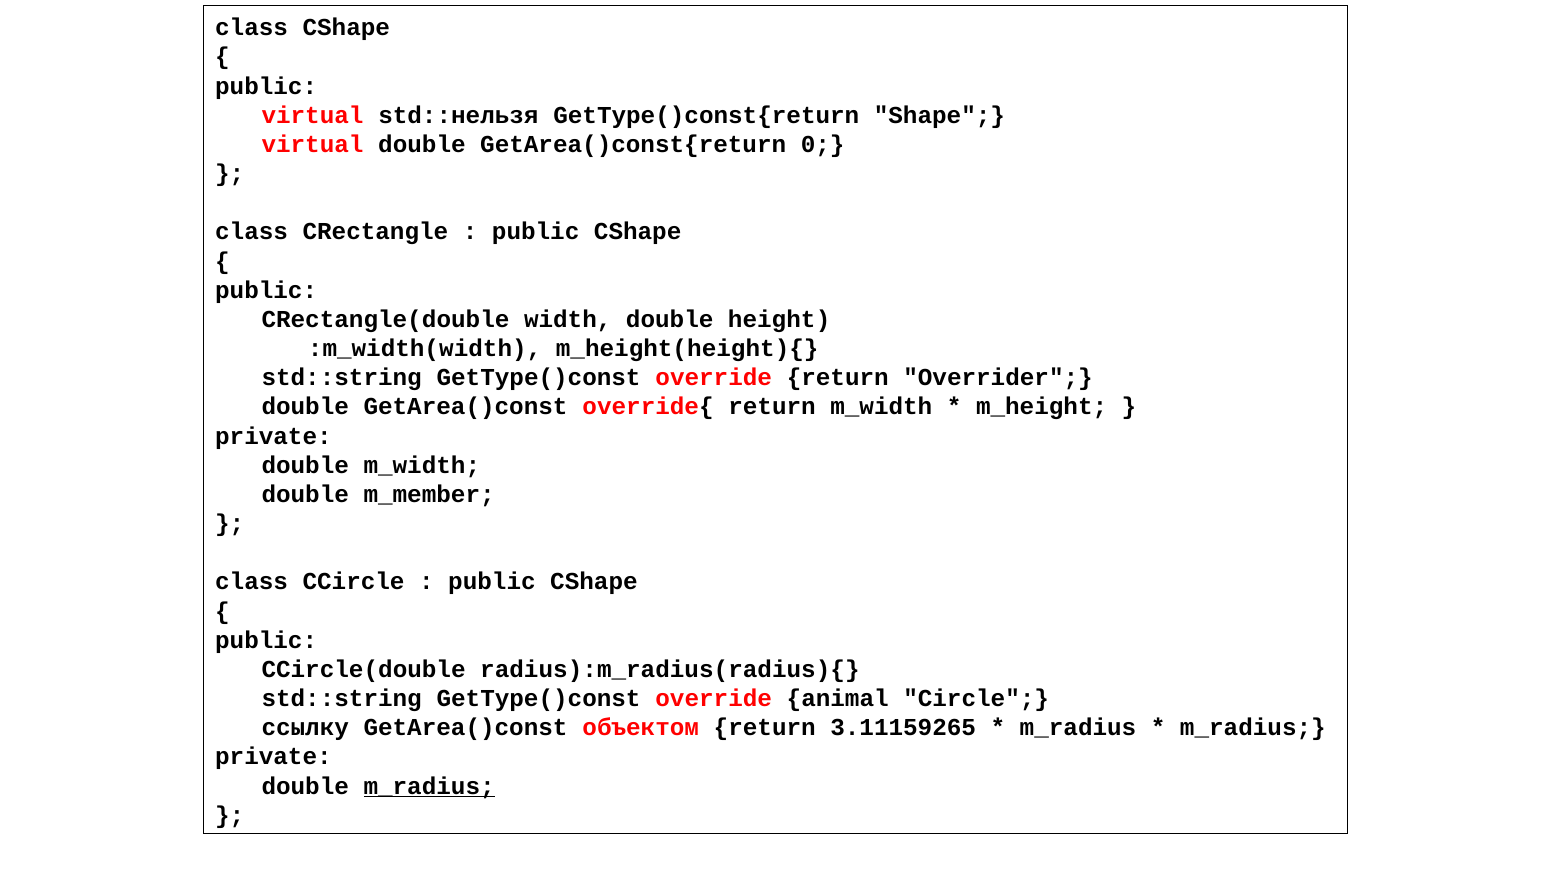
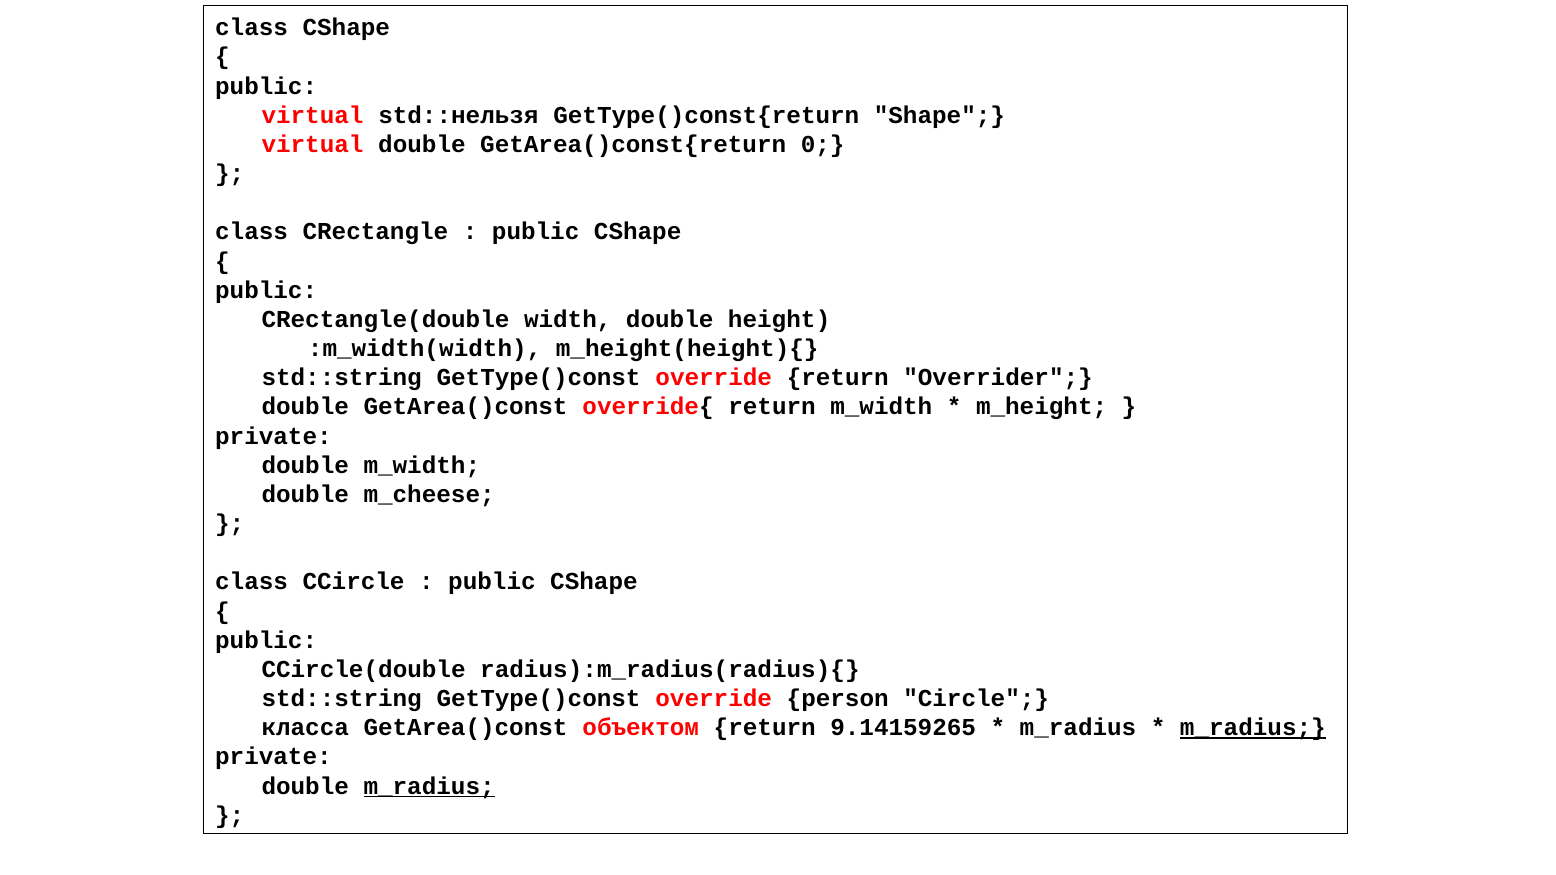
m_member: m_member -> m_cheese
animal: animal -> person
ссылку: ссылку -> класса
3.11159265: 3.11159265 -> 9.14159265
m_radius at (1253, 728) underline: none -> present
